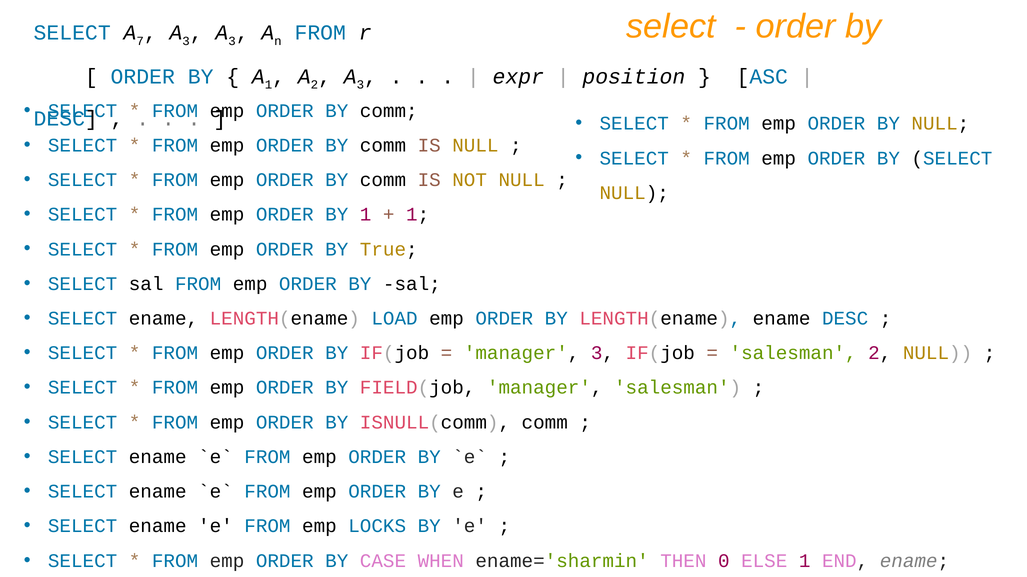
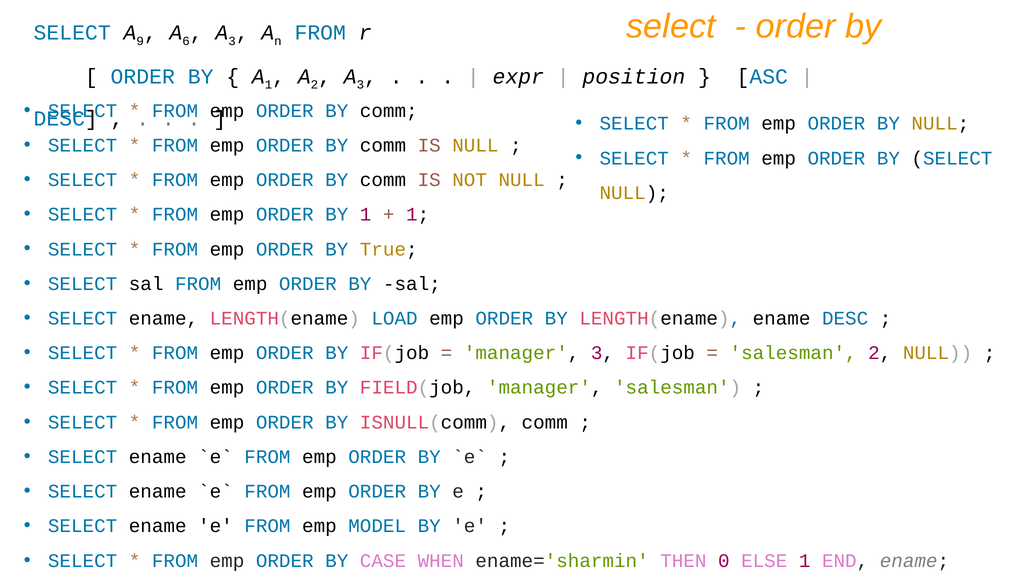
7: 7 -> 9
3 at (186, 41): 3 -> 6
LOCKS: LOCKS -> MODEL
